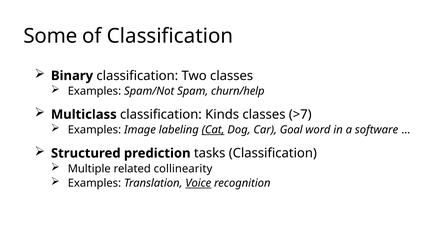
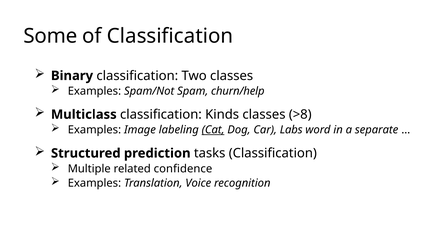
>7: >7 -> >8
Goal: Goal -> Labs
software: software -> separate
collinearity: collinearity -> confidence
Voice underline: present -> none
